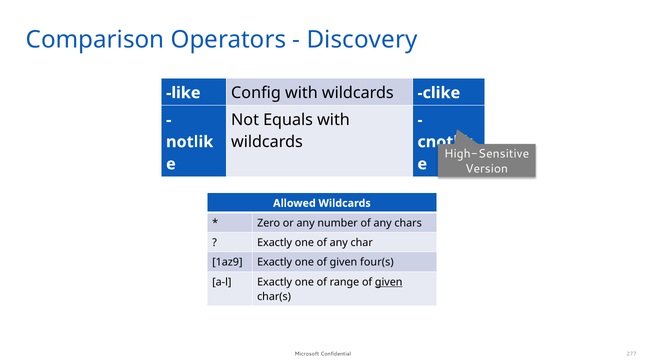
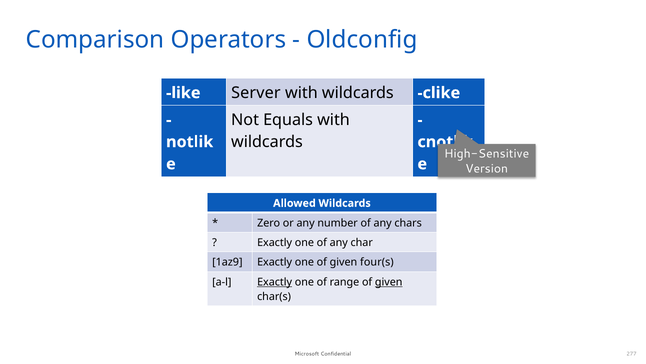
Discovery: Discovery -> Oldconfig
Config: Config -> Server
Exactly at (275, 282) underline: none -> present
